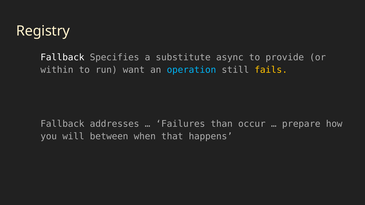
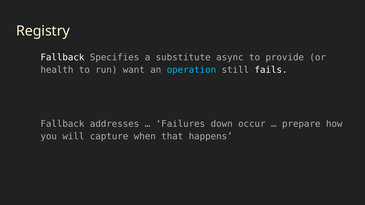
within: within -> health
fails colour: yellow -> white
than: than -> down
between: between -> capture
